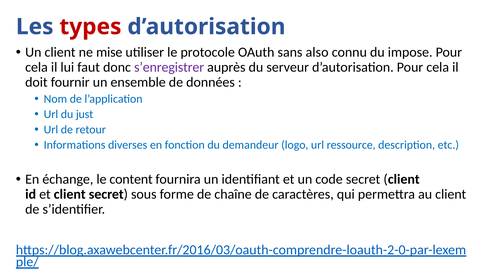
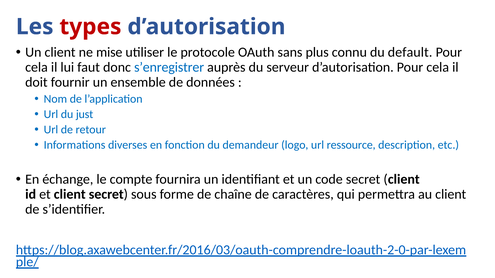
also: also -> plus
impose: impose -> default
s’enregistrer colour: purple -> blue
content: content -> compte
